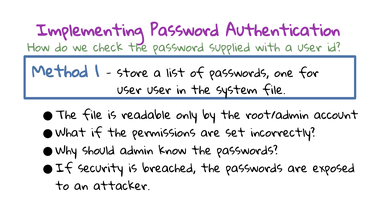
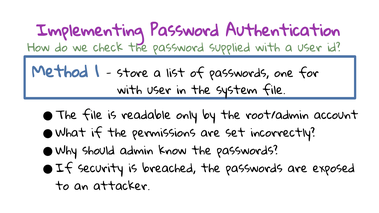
user at (130, 90): user -> with
